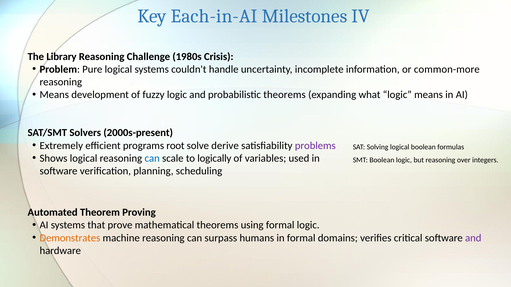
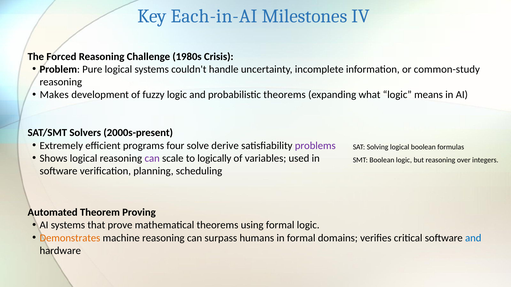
Library: Library -> Forced
common-more: common-more -> common-study
Means at (54, 95): Means -> Makes
root: root -> four
can at (152, 159) colour: blue -> purple
and at (473, 238) colour: purple -> blue
